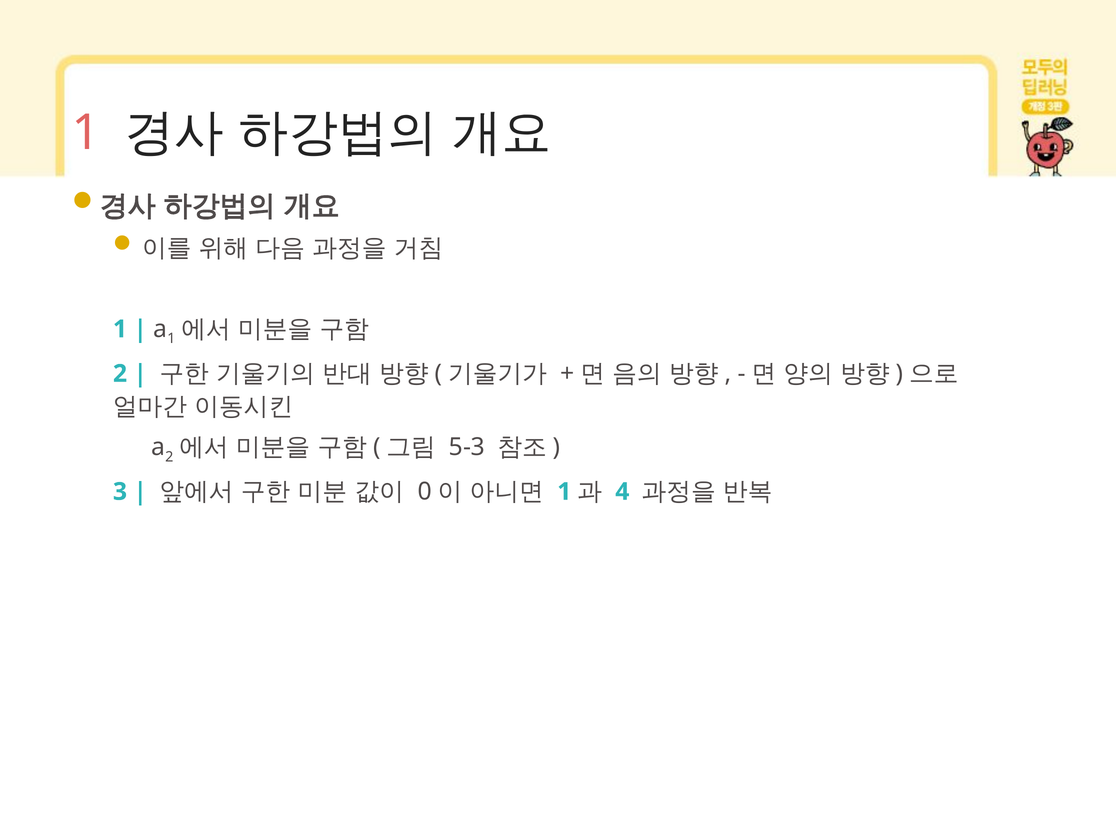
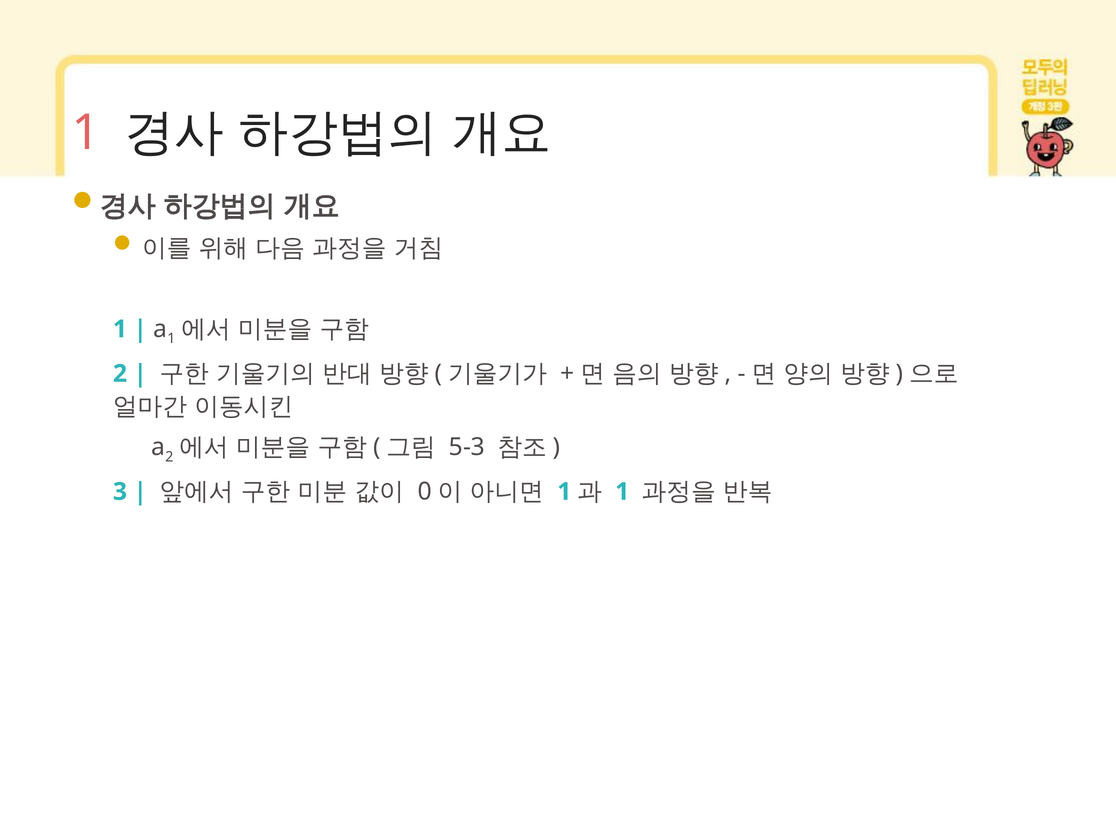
4 at (622, 492): 4 -> 1
